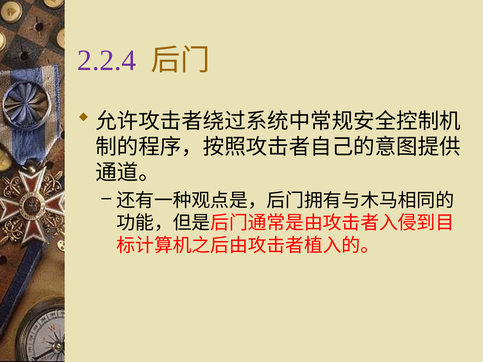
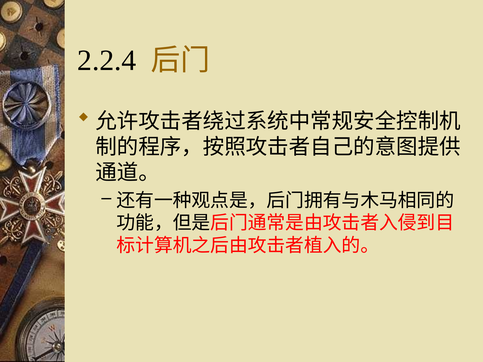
2.2.4 colour: purple -> black
